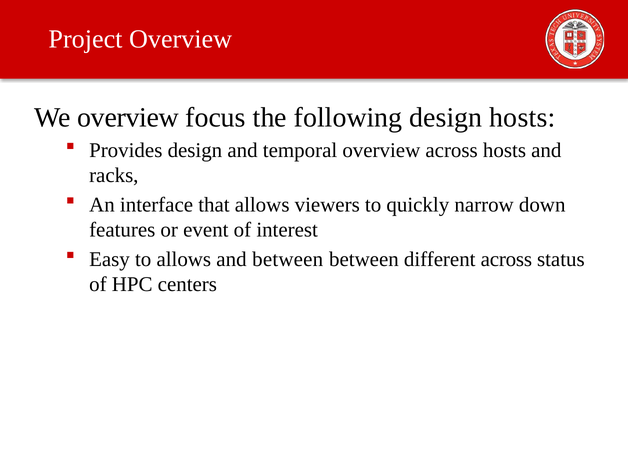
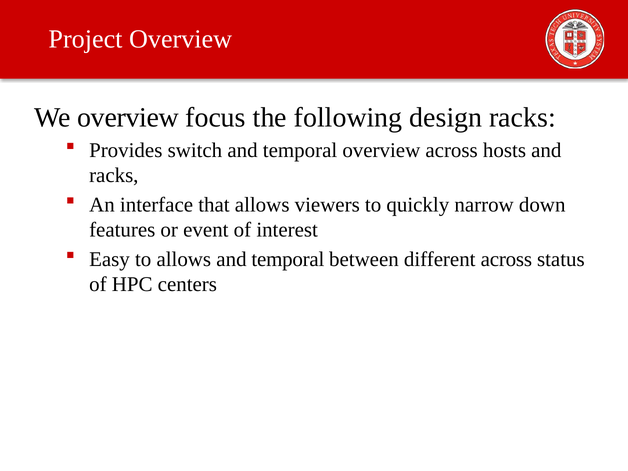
design hosts: hosts -> racks
Provides design: design -> switch
between at (288, 259): between -> temporal
